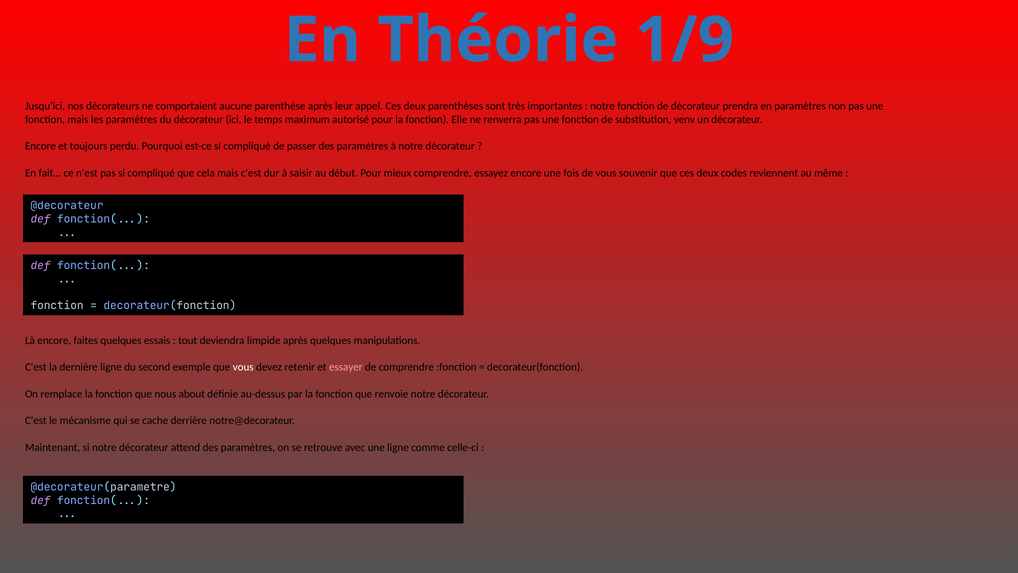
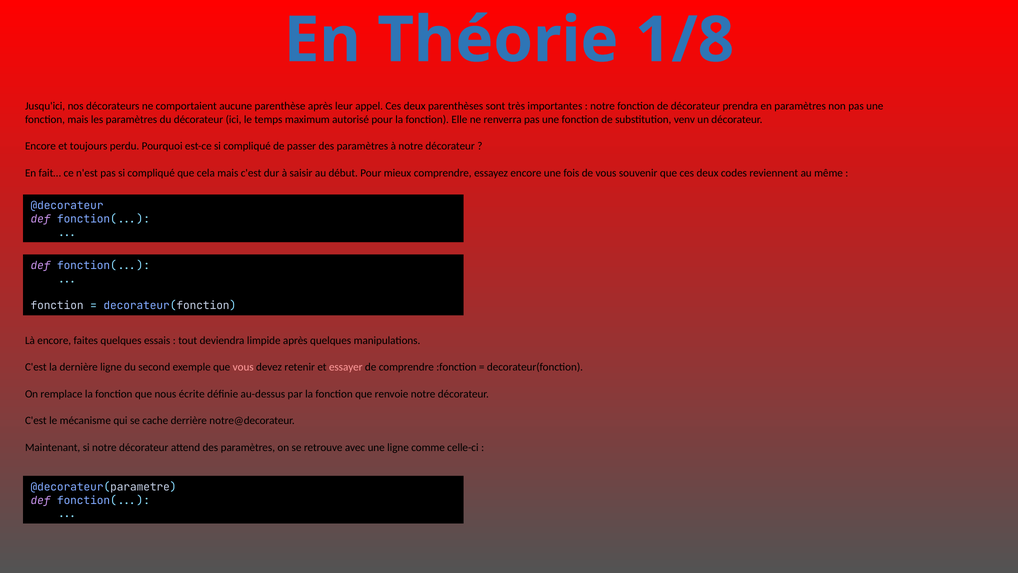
1/9: 1/9 -> 1/8
vous at (243, 367) colour: white -> pink
about: about -> écrite
